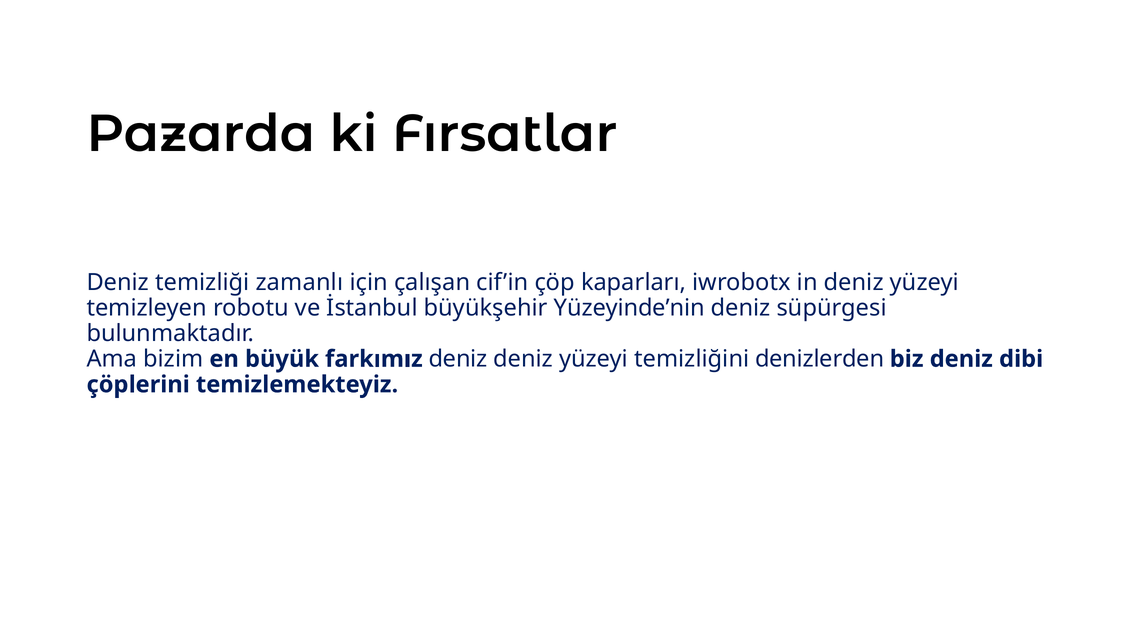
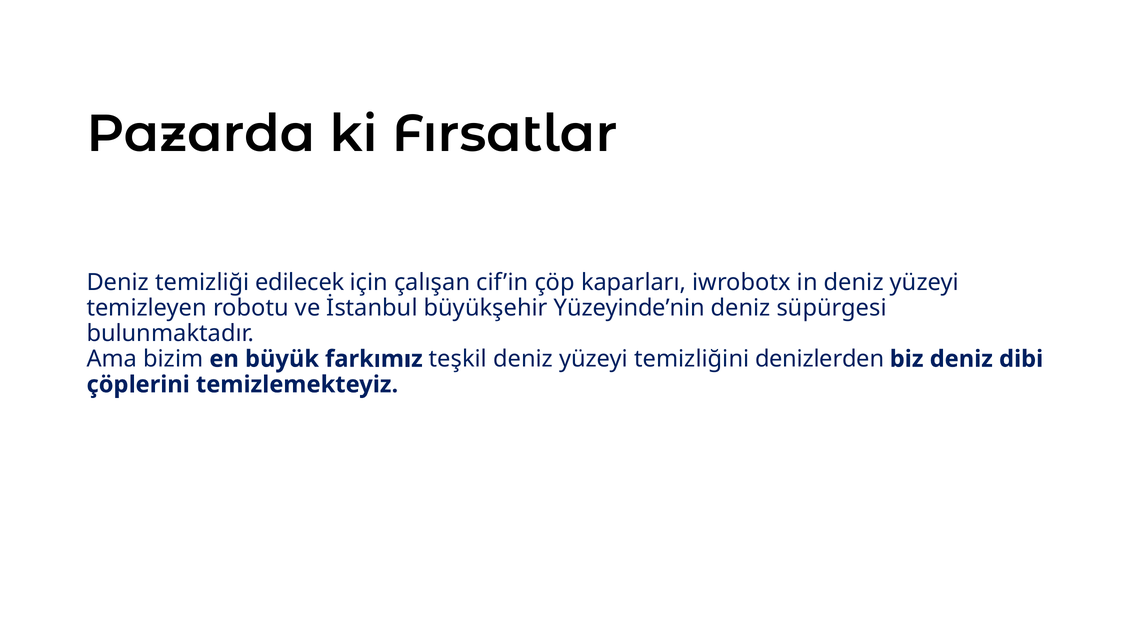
zamanlı: zamanlı -> edilecek
farkımız deniz: deniz -> teşkil
